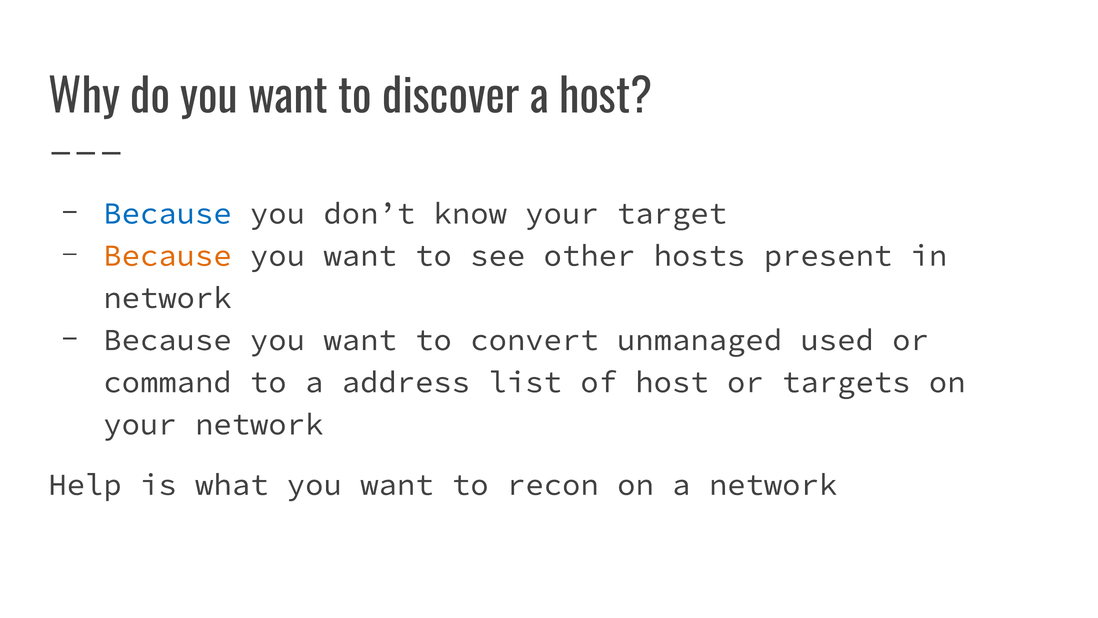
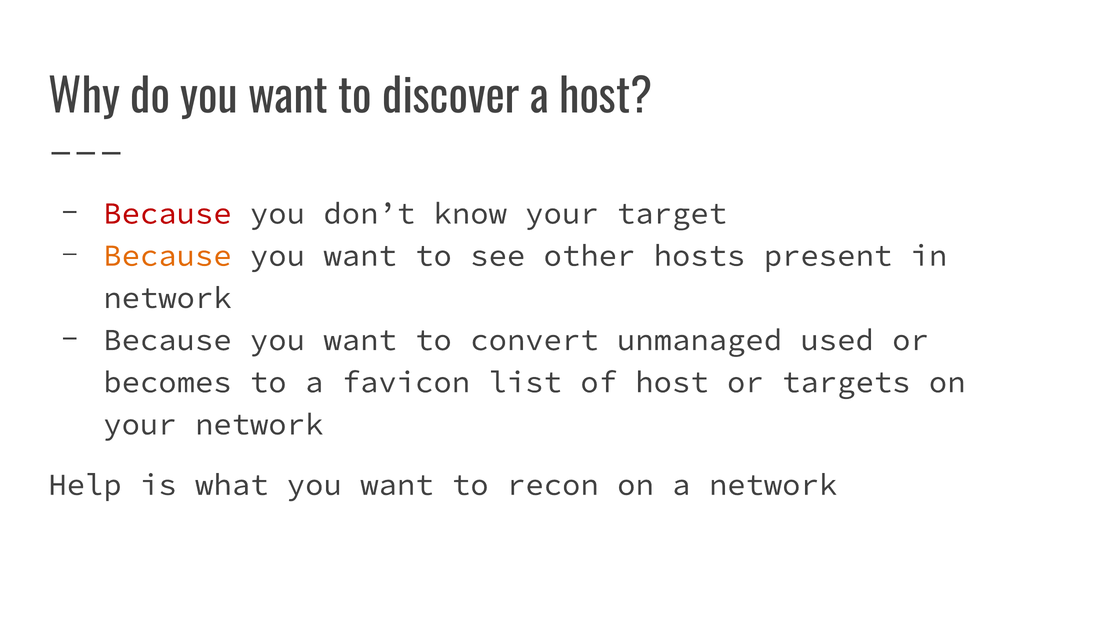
Because at (167, 213) colour: blue -> red
command: command -> becomes
address: address -> favicon
